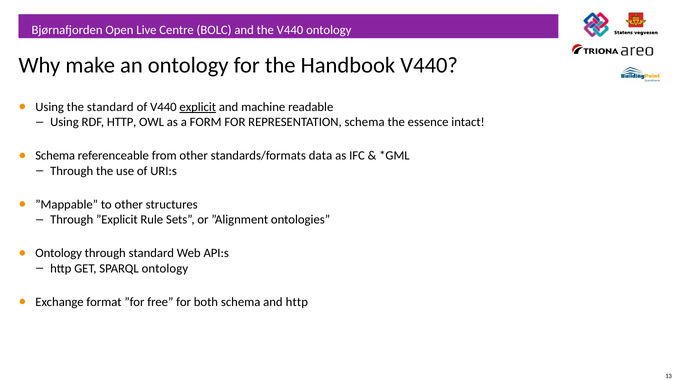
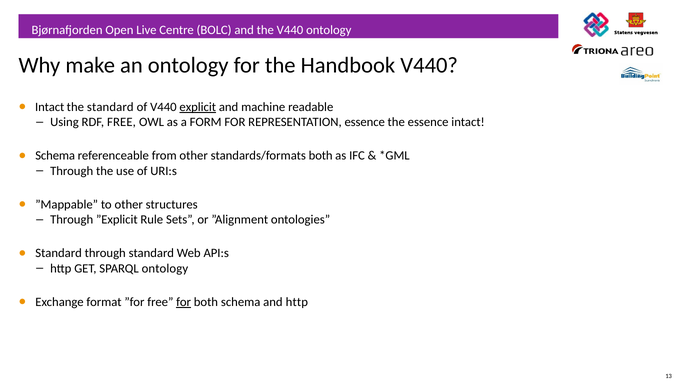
Using at (50, 107): Using -> Intact
RDF HTTP: HTTP -> FREE
REPRESENTATION schema: schema -> essence
standards/formats data: data -> both
Ontology at (59, 253): Ontology -> Standard
for at (184, 302) underline: none -> present
